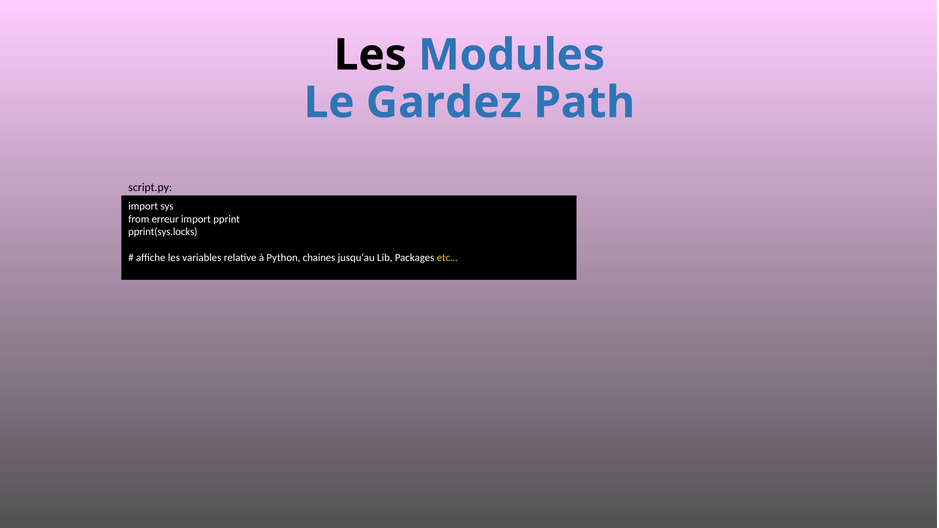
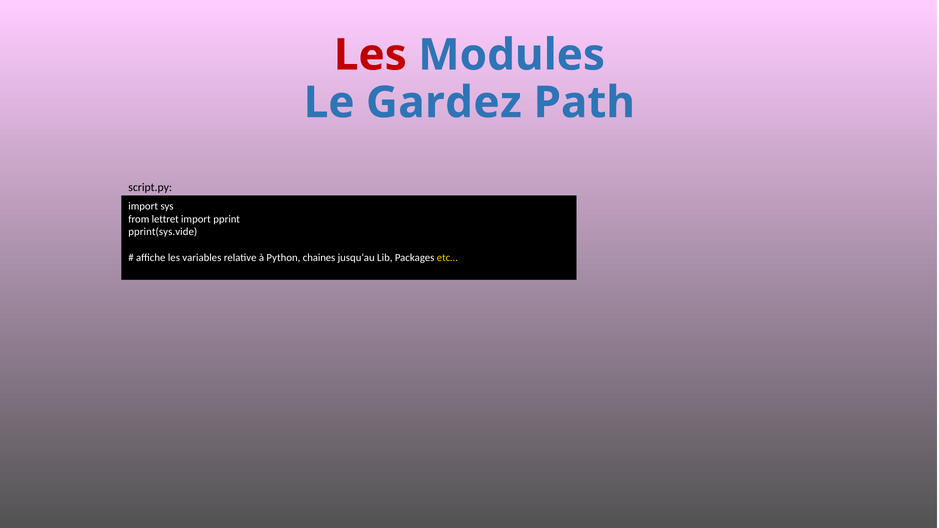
Les at (370, 55) colour: black -> red
erreur: erreur -> lettret
pprint(sys.locks: pprint(sys.locks -> pprint(sys.vide
